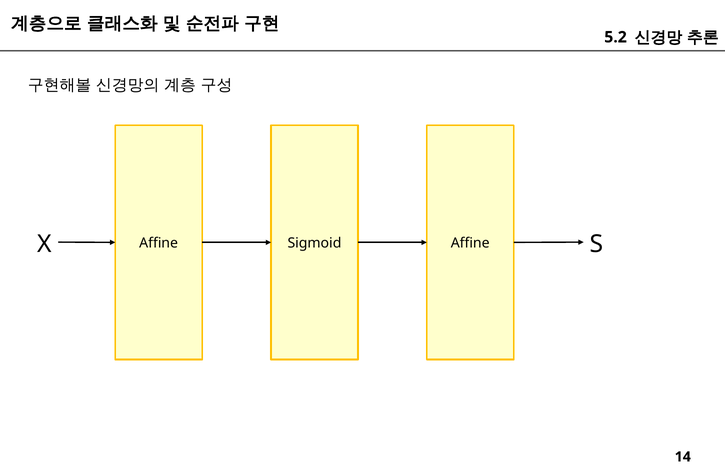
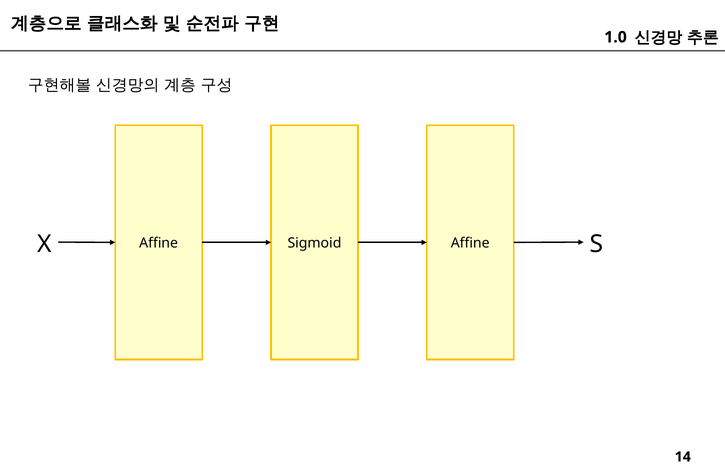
5.2: 5.2 -> 1.0
